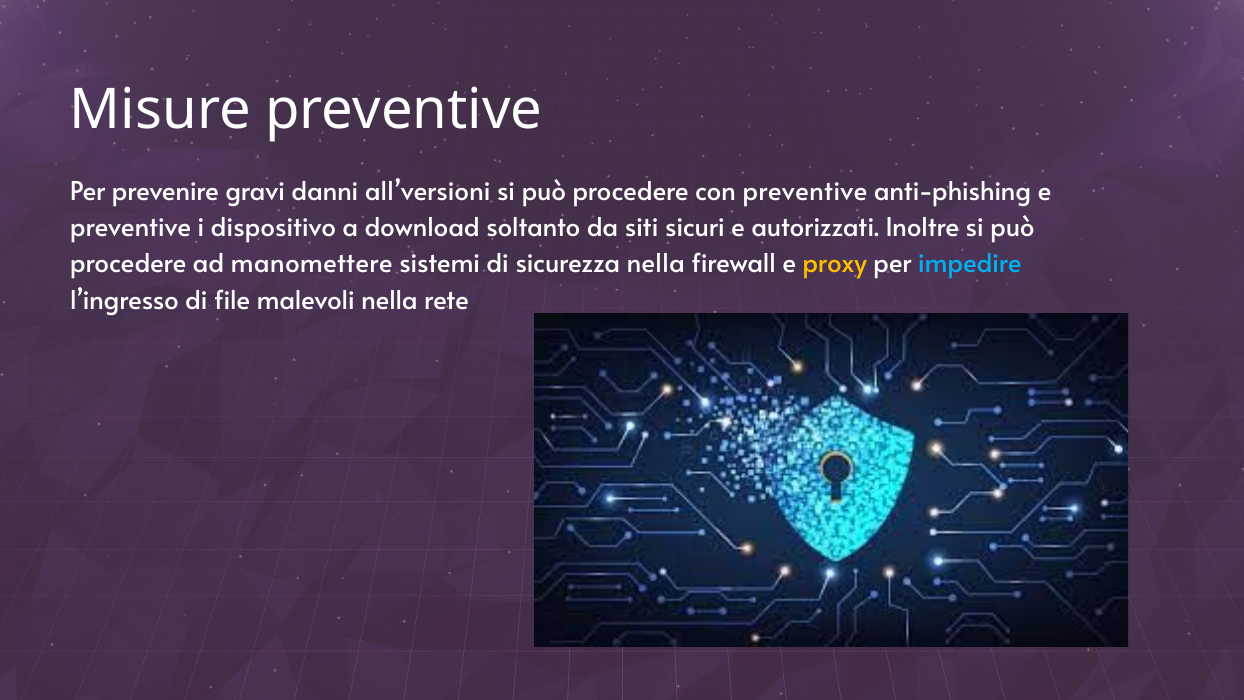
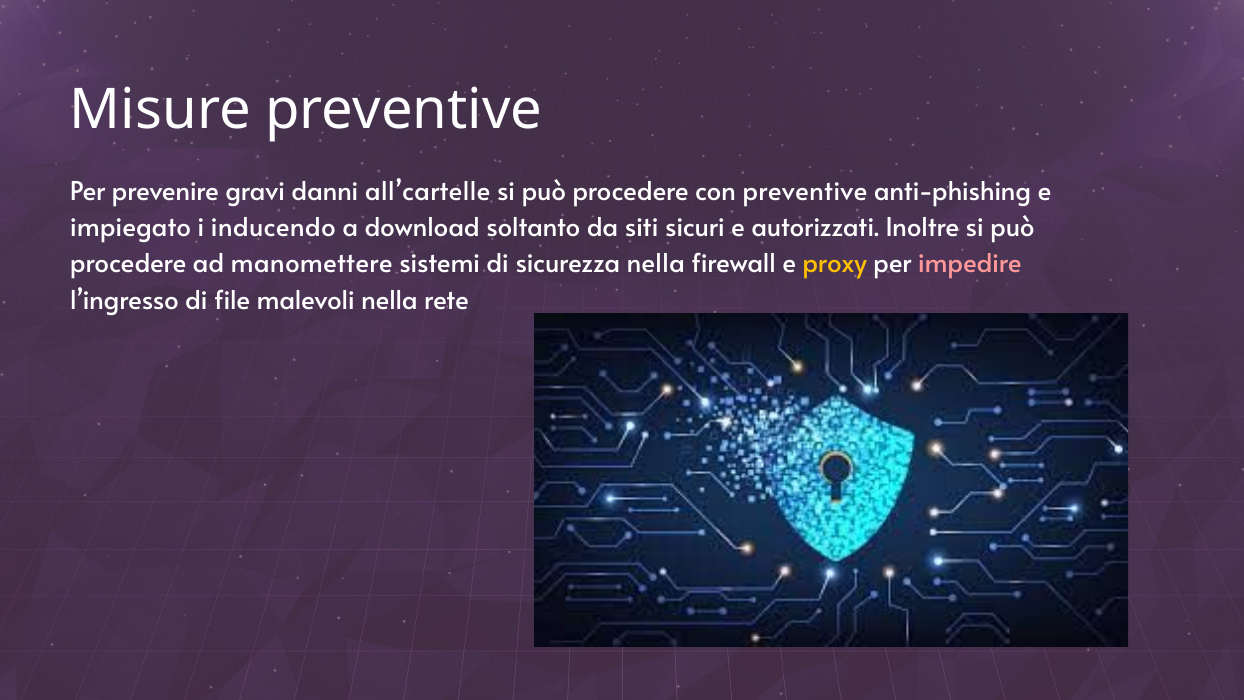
all’versioni: all’versioni -> all’cartelle
preventive at (131, 228): preventive -> impiegato
dispositivo: dispositivo -> inducendo
impedire colour: light blue -> pink
